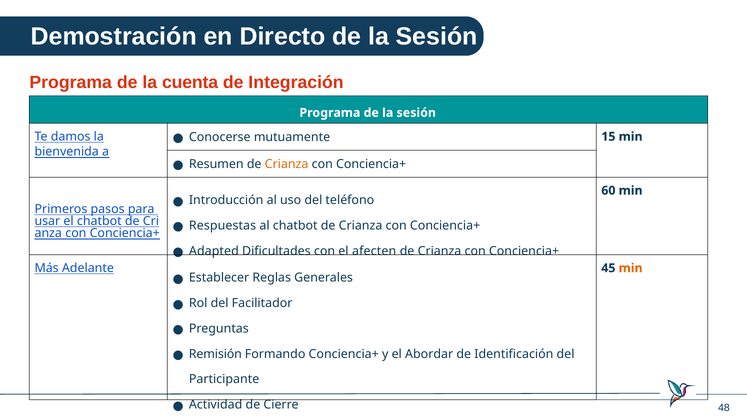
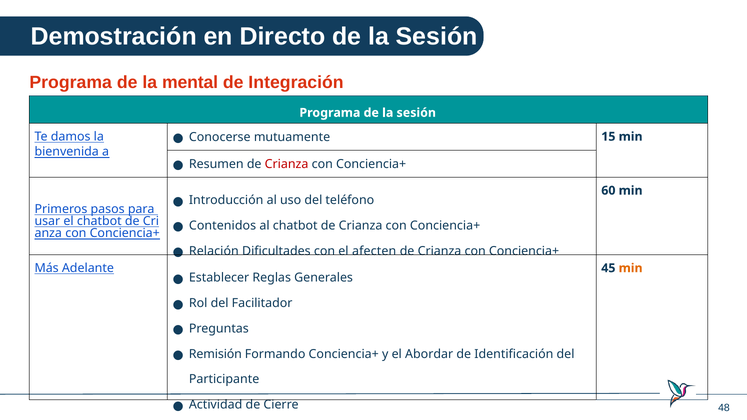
cuenta: cuenta -> mental
Crianza at (287, 164) colour: orange -> red
Respuestas: Respuestas -> Contenidos
Adapted: Adapted -> Relación
